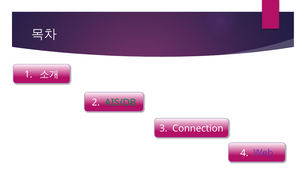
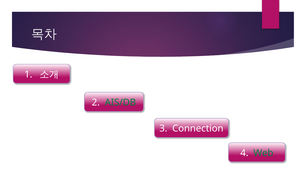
Web colour: purple -> green
